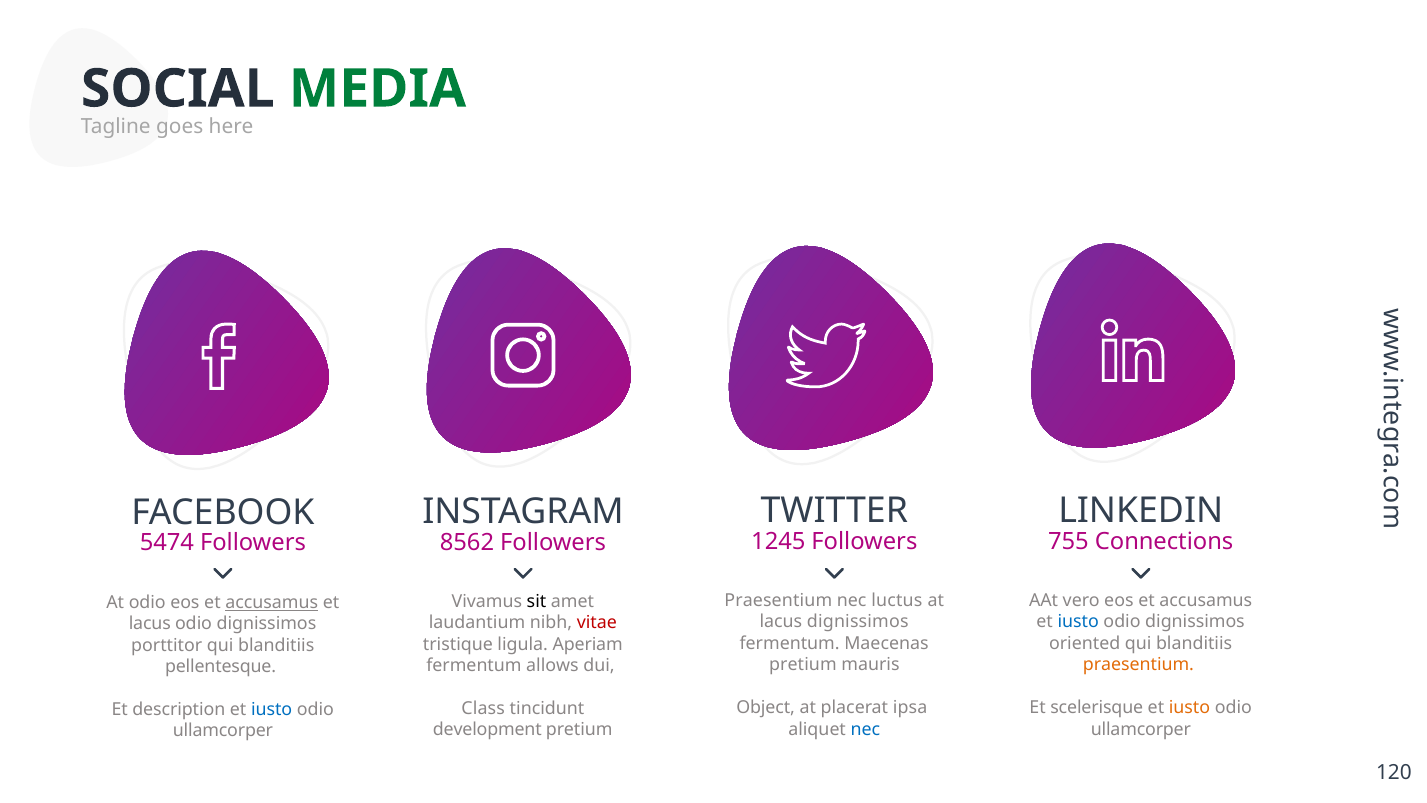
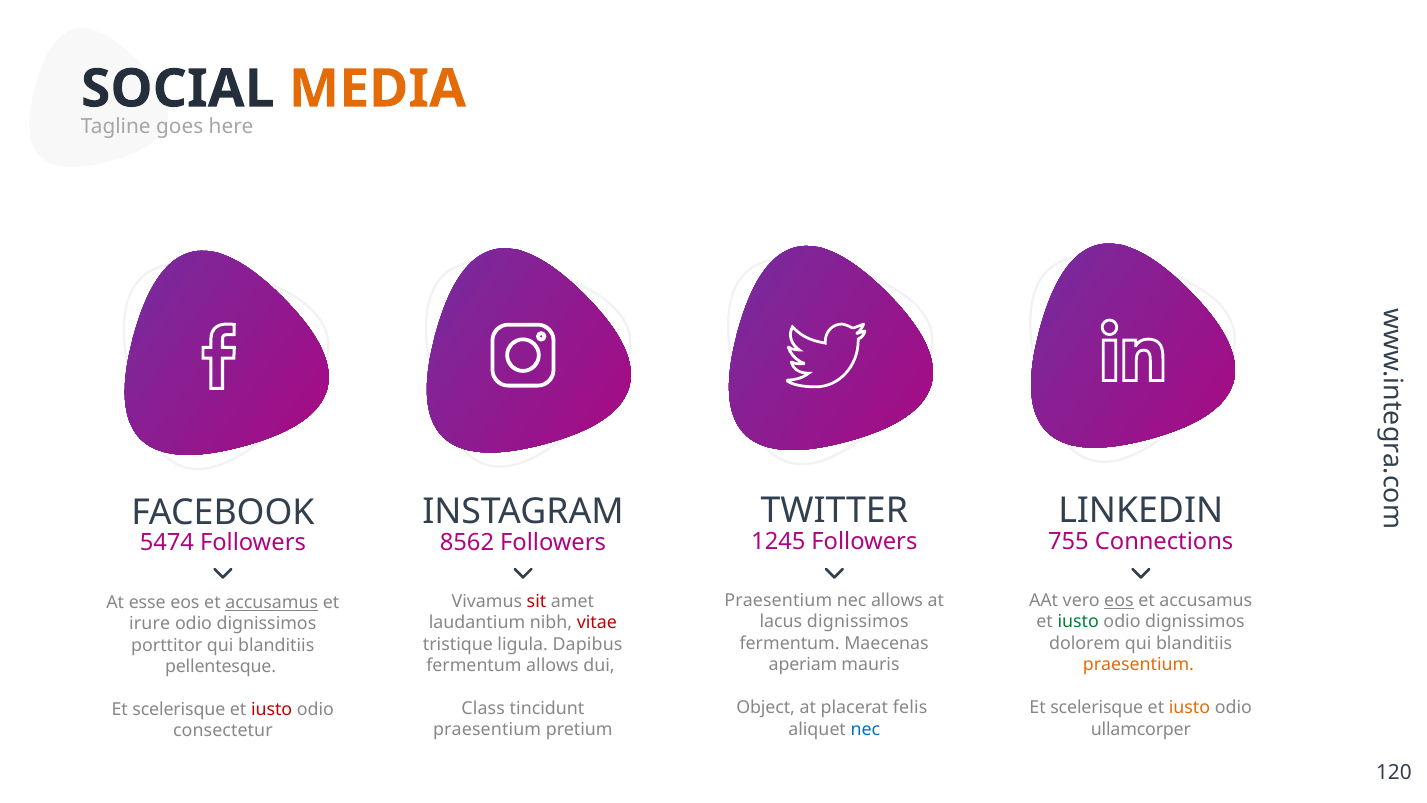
MEDIA colour: green -> orange
nec luctus: luctus -> allows
eos at (1119, 600) underline: none -> present
sit colour: black -> red
At odio: odio -> esse
iusto at (1078, 622) colour: blue -> green
lacus at (150, 624): lacus -> irure
oriented: oriented -> dolorem
Aperiam: Aperiam -> Dapibus
pretium at (803, 665): pretium -> aperiam
ipsa: ipsa -> felis
description at (179, 709): description -> scelerisque
iusto at (272, 709) colour: blue -> red
development at (487, 730): development -> praesentium
ullamcorper at (223, 731): ullamcorper -> consectetur
